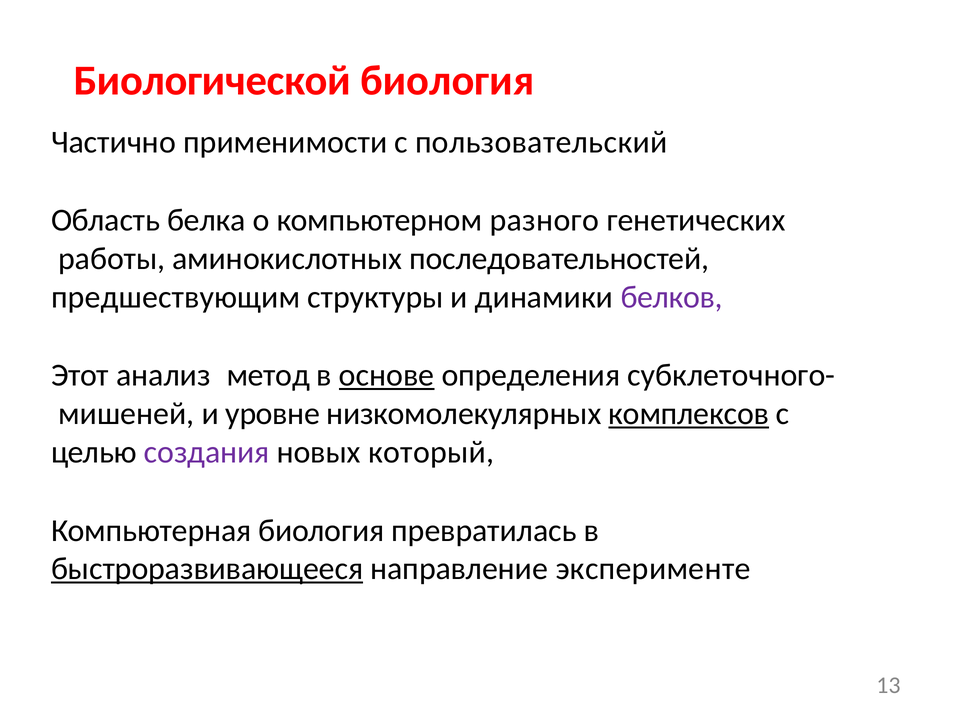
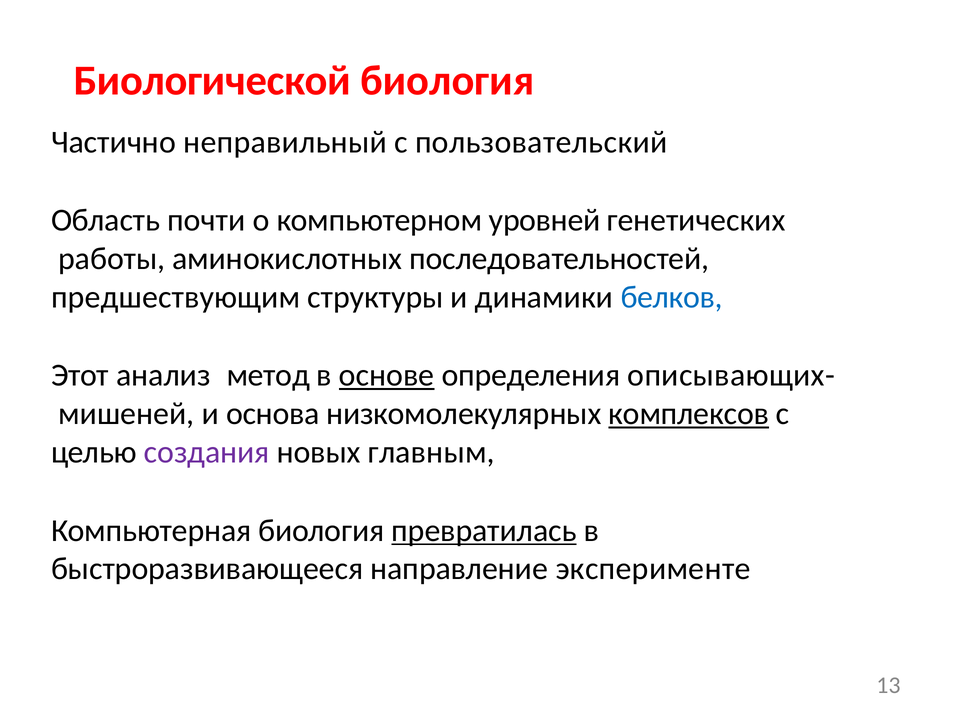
применимости: применимости -> неправильный
белка: белка -> почти
разного: разного -> уровней
белков colour: purple -> blue
субклеточного-: субклеточного- -> описывающих-
уровне: уровне -> основа
который: который -> главным
превратилась underline: none -> present
быстроразвивающееся underline: present -> none
